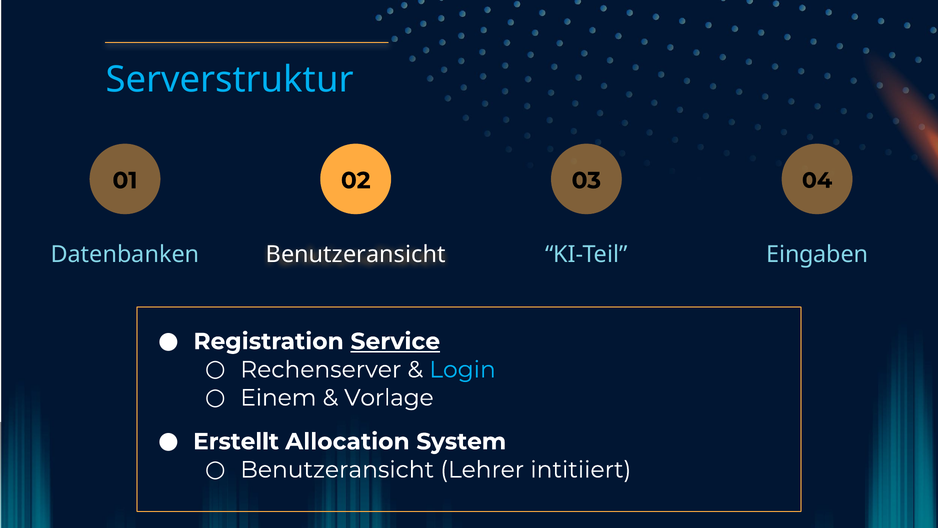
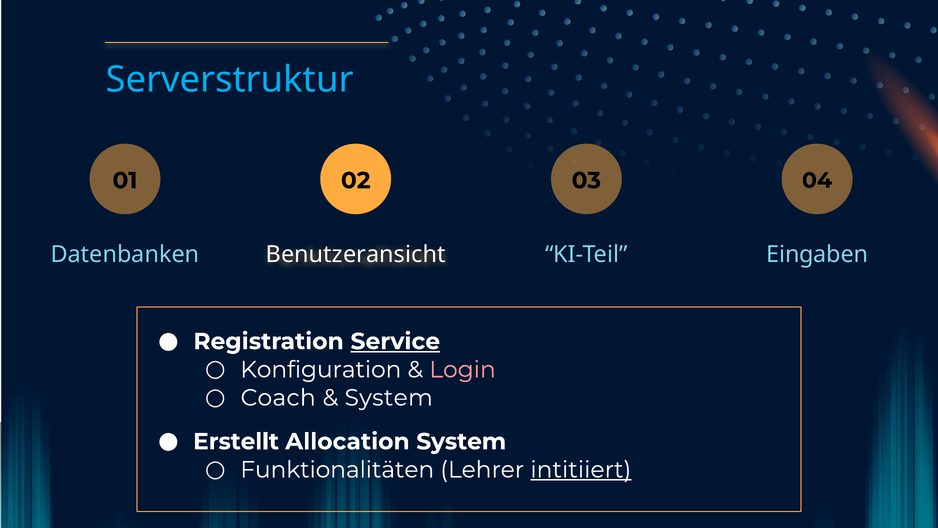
Rechenserver: Rechenserver -> Konfiguration
Login colour: light blue -> pink
Einem: Einem -> Coach
Vorlage at (389, 398): Vorlage -> System
Benutzeransicht at (337, 469): Benutzeransicht -> Funktionalitäten
intitiiert underline: none -> present
